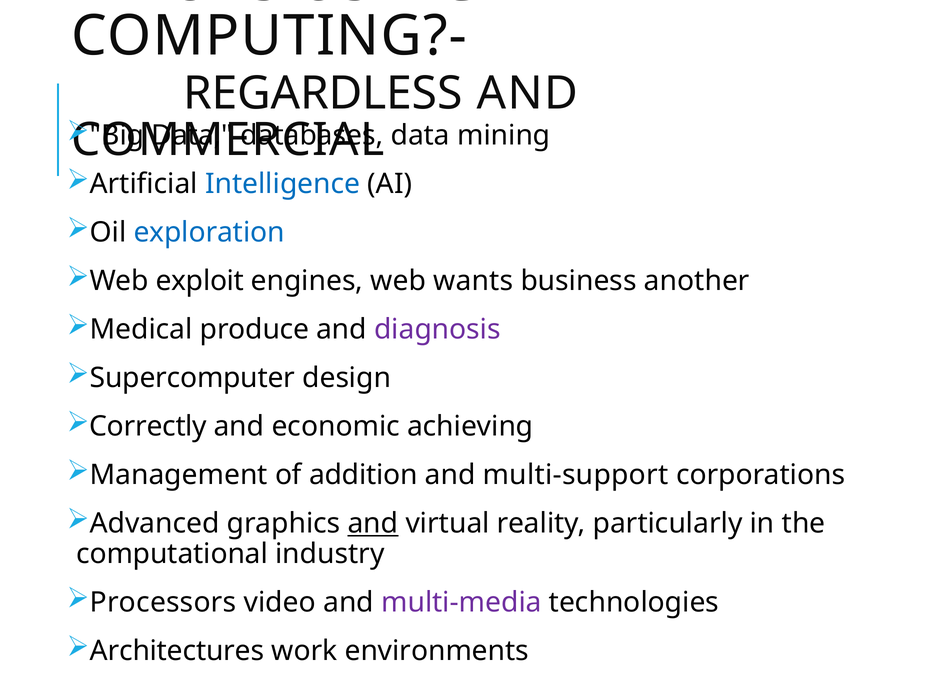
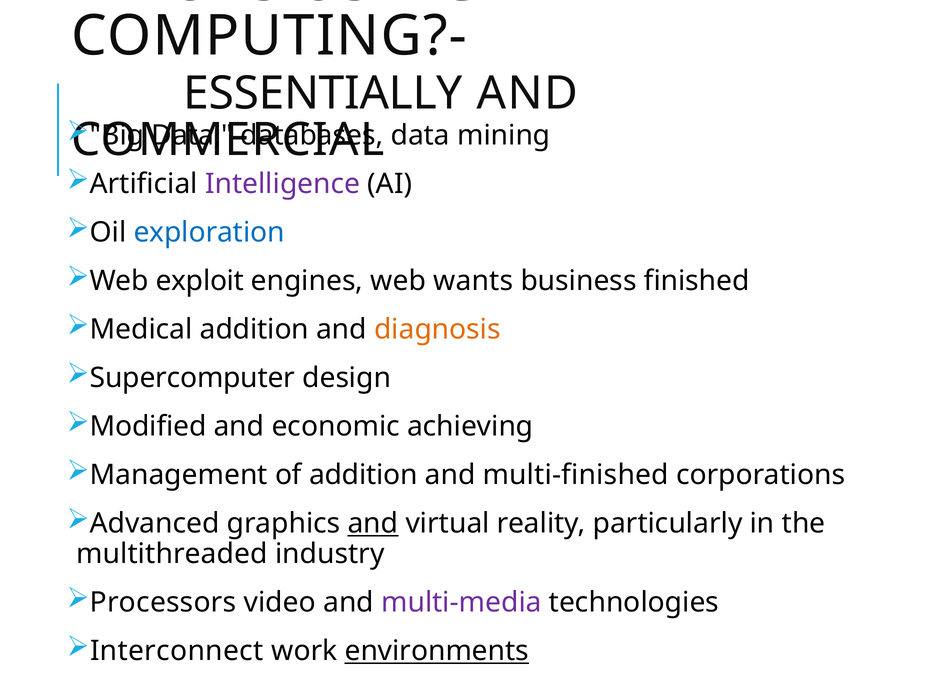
REGARDLESS: REGARDLESS -> ESSENTIALLY
Intelligence colour: blue -> purple
another: another -> finished
Medical produce: produce -> addition
diagnosis colour: purple -> orange
Correctly: Correctly -> Modified
multi-support: multi-support -> multi-finished
computational: computational -> multithreaded
Architectures: Architectures -> Interconnect
environments underline: none -> present
